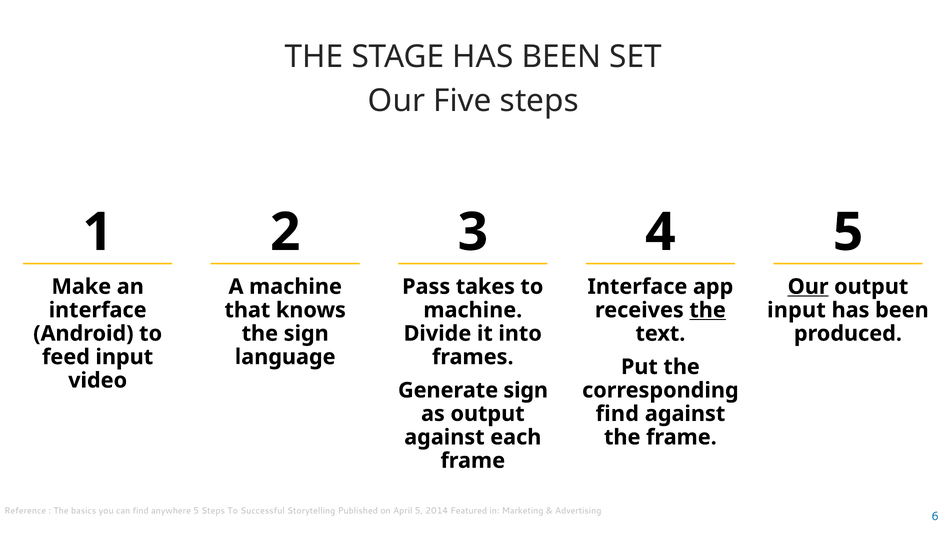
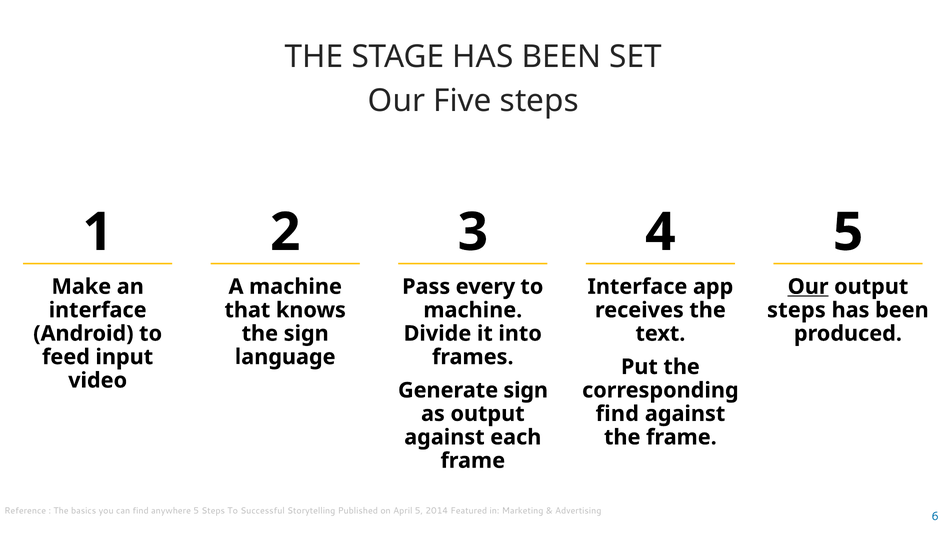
takes: takes -> every
the at (708, 310) underline: present -> none
input at (796, 310): input -> steps
